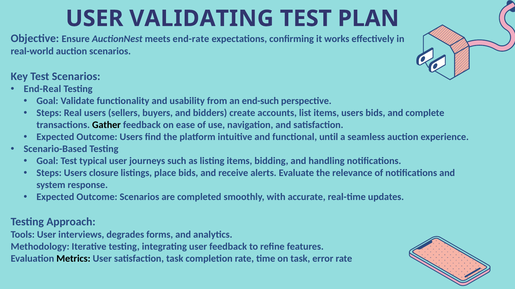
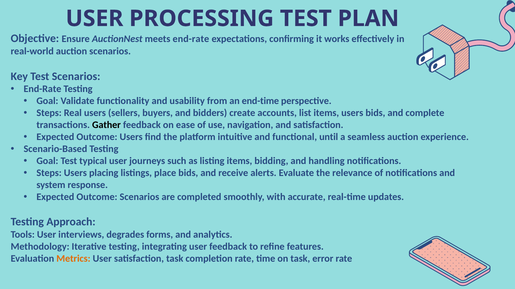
VALIDATING: VALIDATING -> PROCESSING
End-Real at (42, 89): End-Real -> End-Rate
end-such: end-such -> end-time
closure: closure -> placing
Metrics colour: black -> orange
